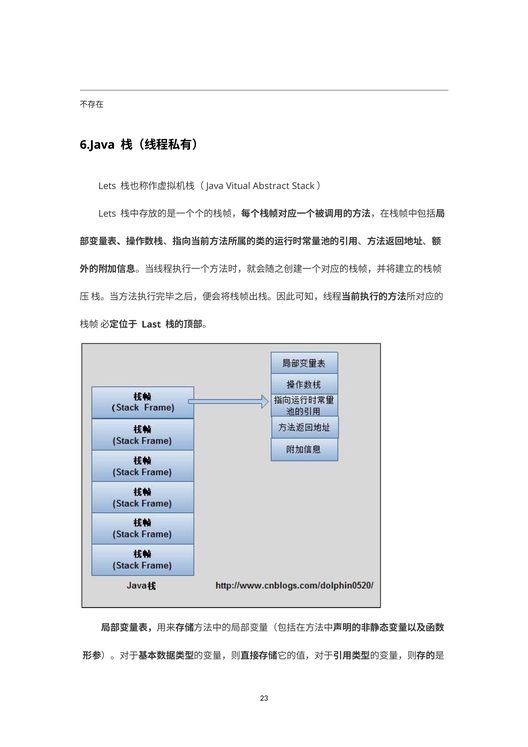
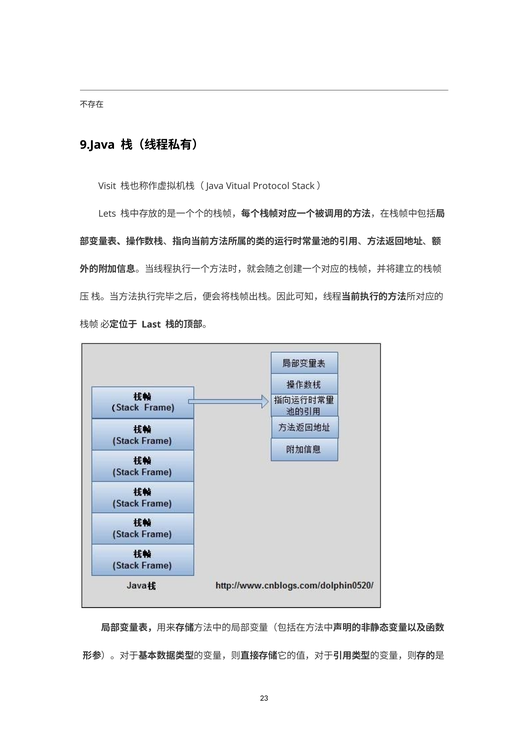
6.Java: 6.Java -> 9.Java
Lets at (107, 186): Lets -> Visit
Abstract: Abstract -> Protocol
